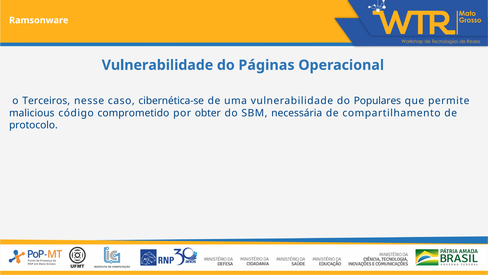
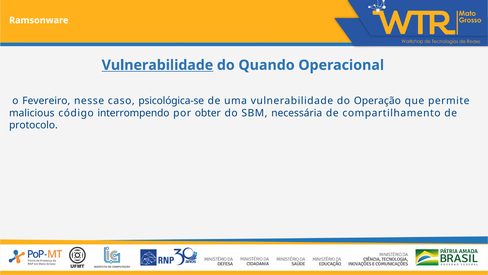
Vulnerabilidade at (157, 65) underline: none -> present
Páginas: Páginas -> Quando
Terceiros: Terceiros -> Fevereiro
cibernética-se: cibernética-se -> psicológica-se
Populares: Populares -> Operação
comprometido: comprometido -> interrompendo
